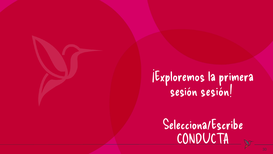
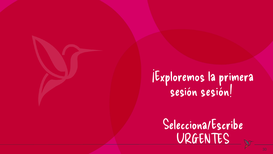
CONDUCTA: CONDUCTA -> URGENTES
